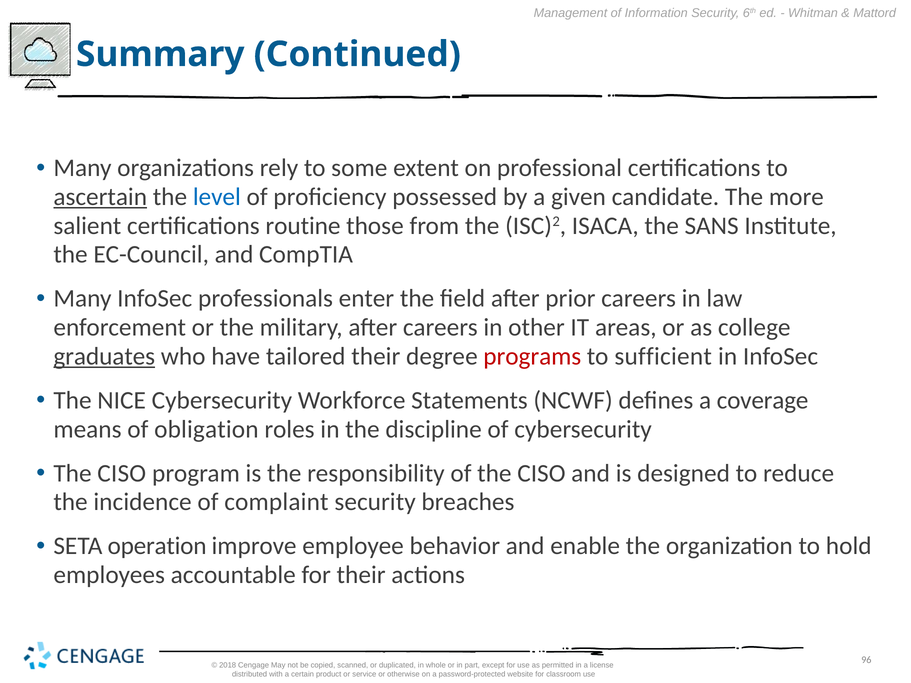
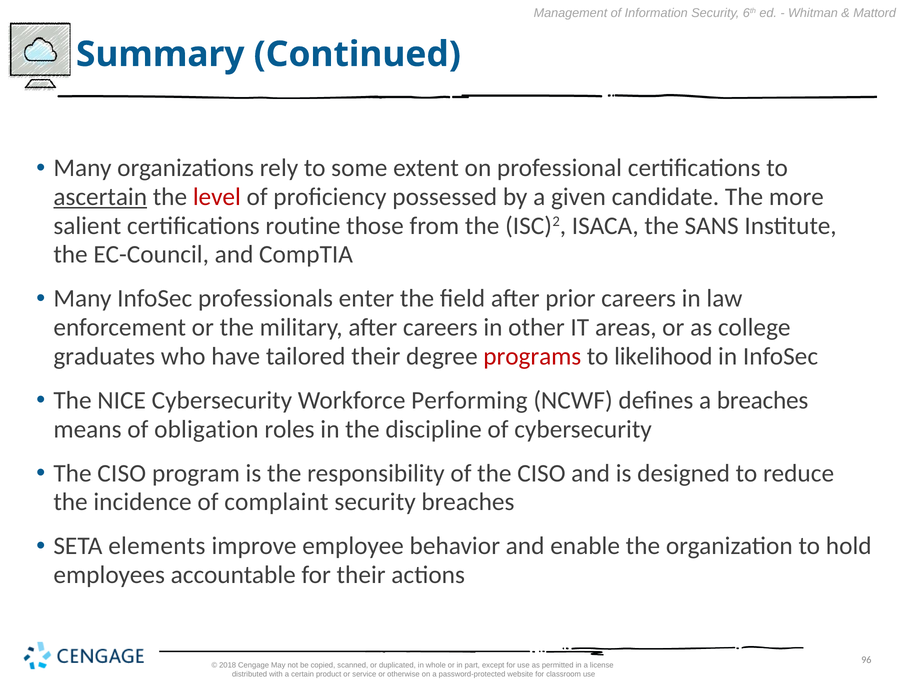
level colour: blue -> red
graduates underline: present -> none
sufficient: sufficient -> likelihood
Statements: Statements -> Performing
a coverage: coverage -> breaches
operation: operation -> elements
